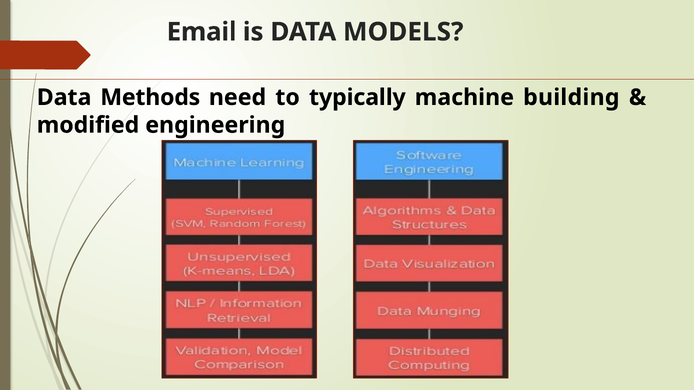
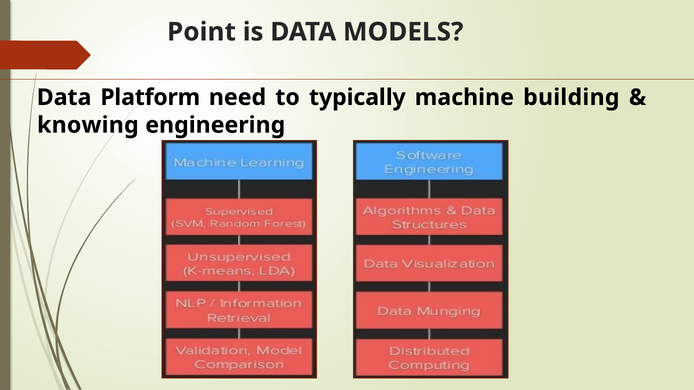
Email: Email -> Point
Methods: Methods -> Platform
modified: modified -> knowing
